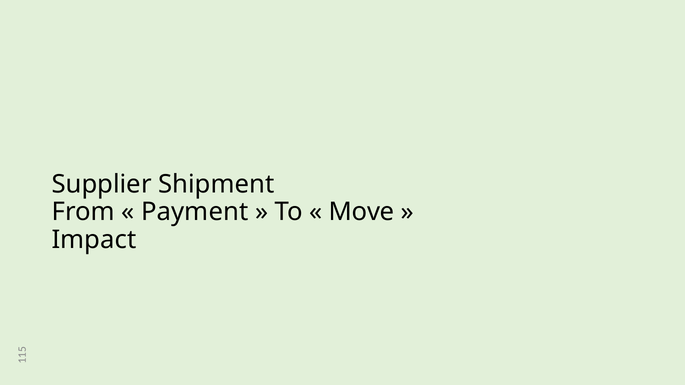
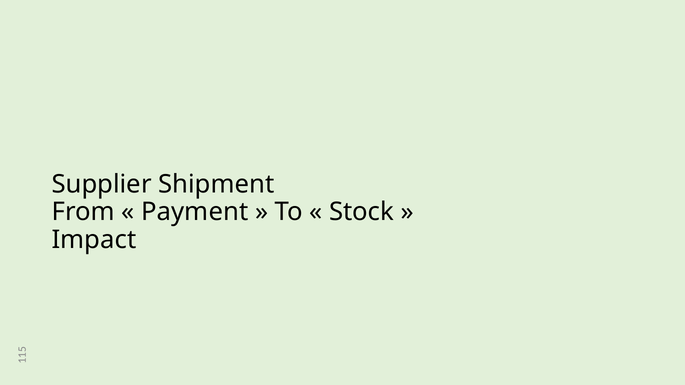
Move: Move -> Stock
